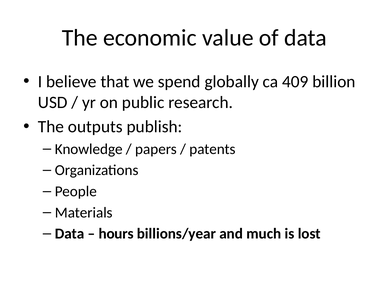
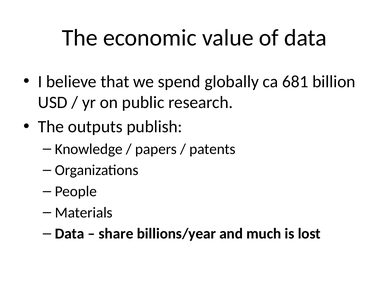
409: 409 -> 681
hours: hours -> share
